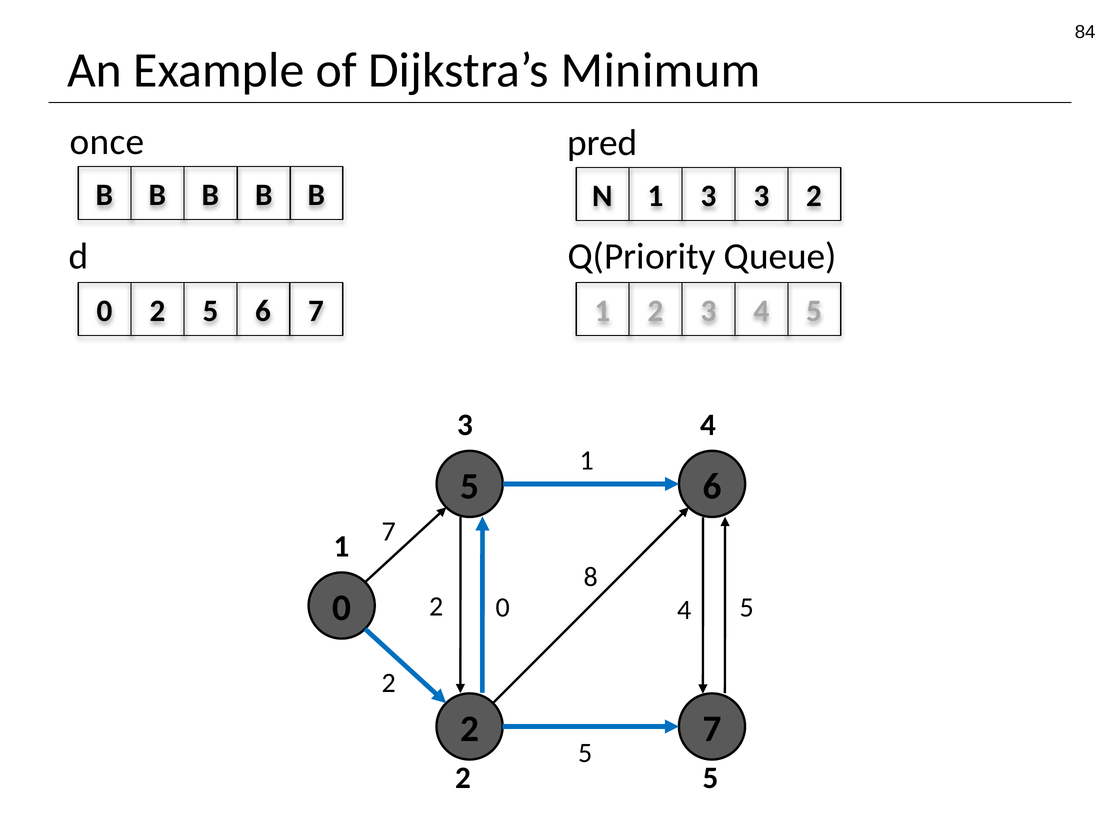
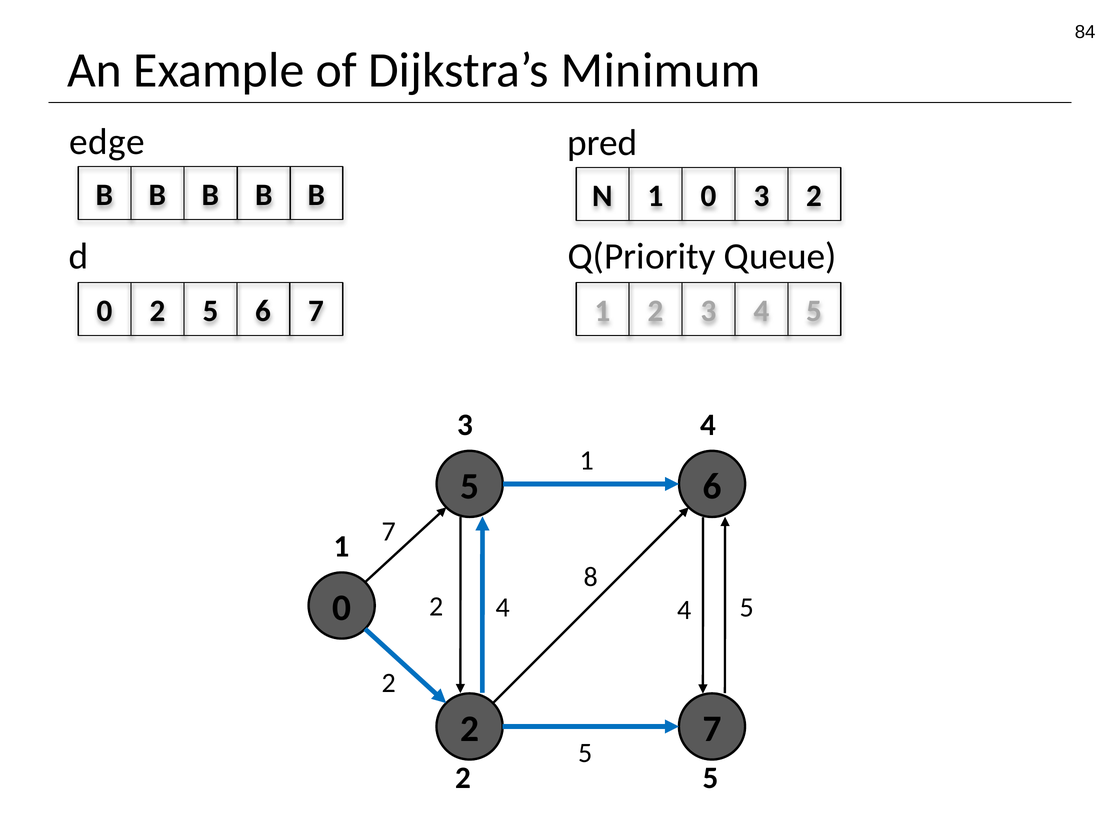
once: once -> edge
1 3: 3 -> 0
2 0: 0 -> 4
